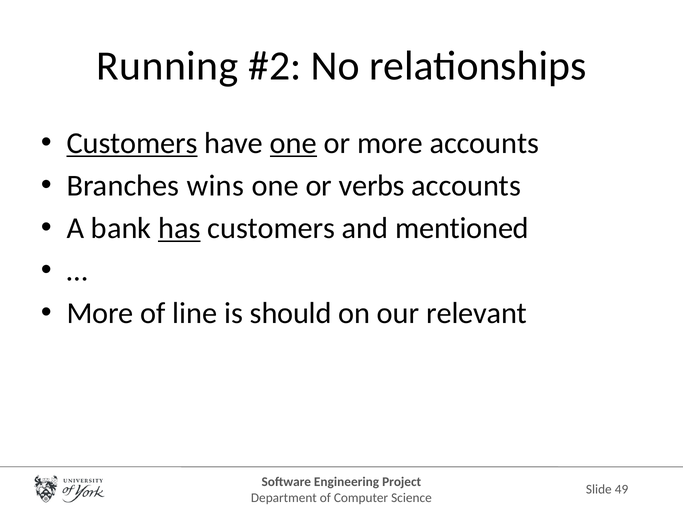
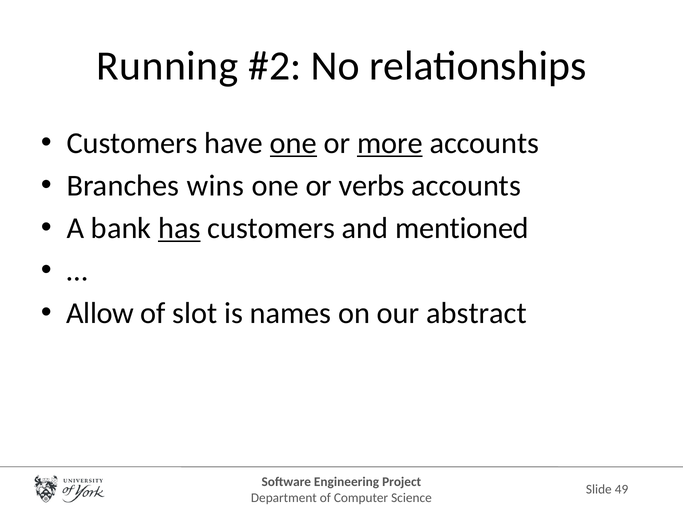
Customers at (132, 143) underline: present -> none
more at (390, 143) underline: none -> present
More at (100, 313): More -> Allow
line: line -> slot
should: should -> names
relevant: relevant -> abstract
